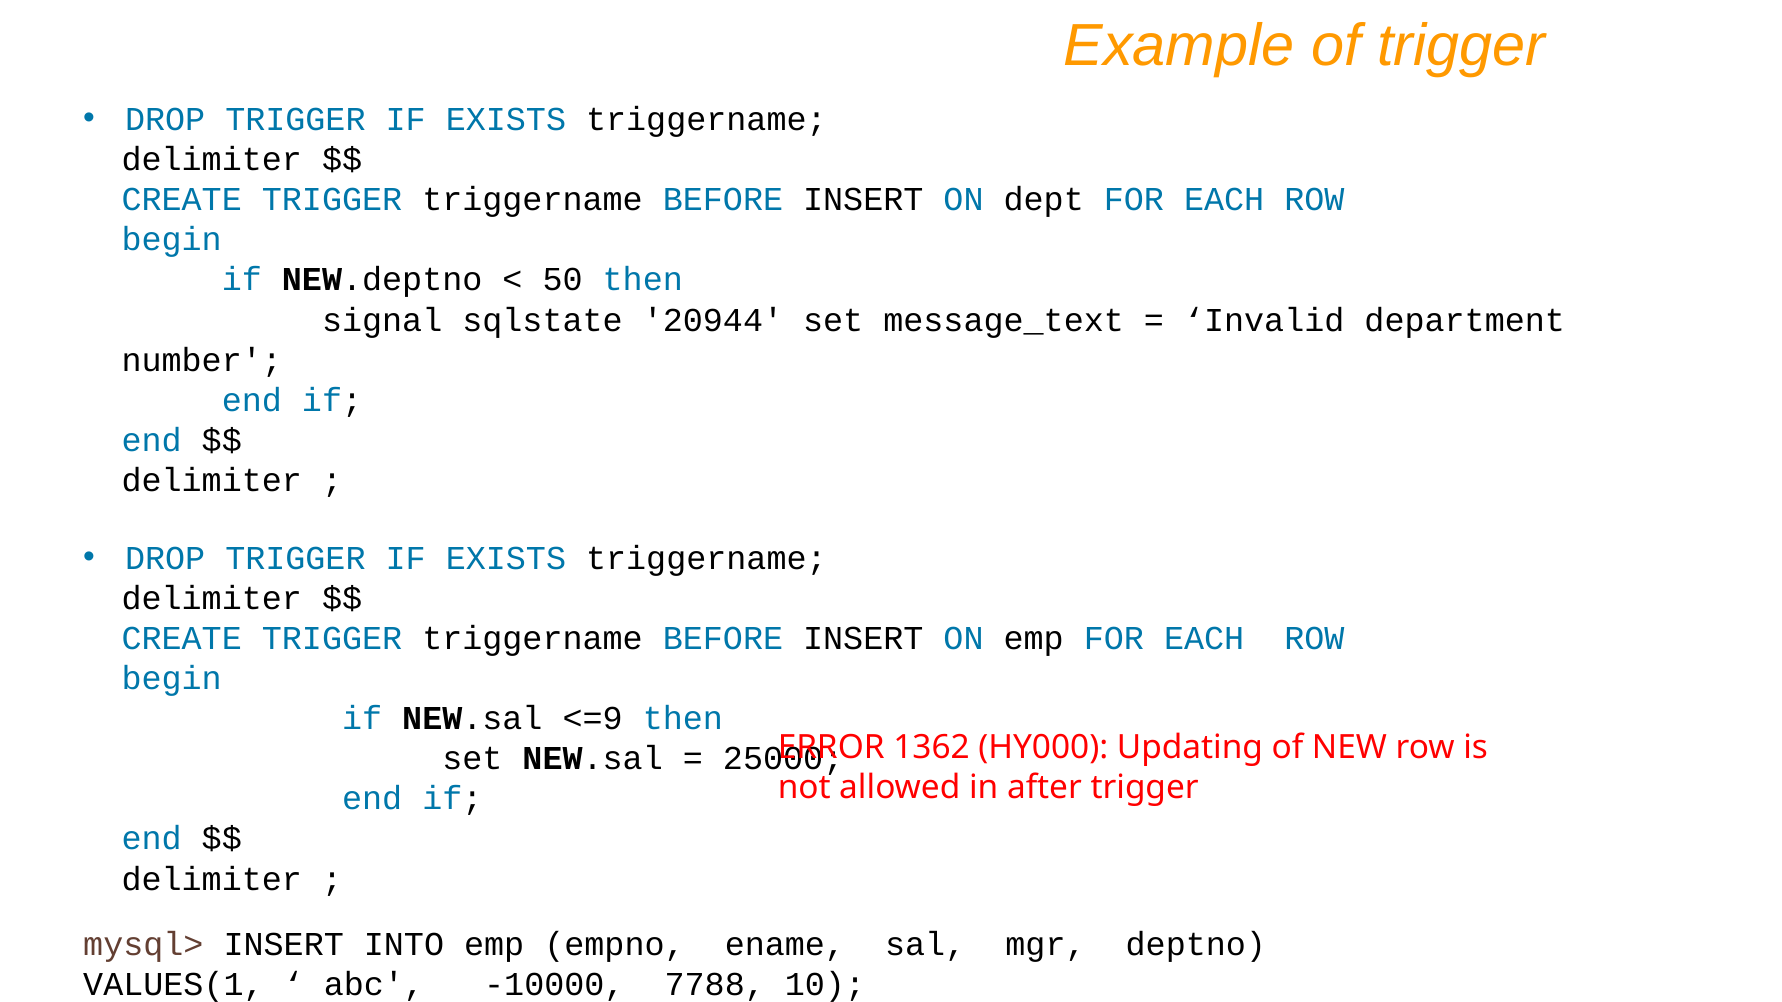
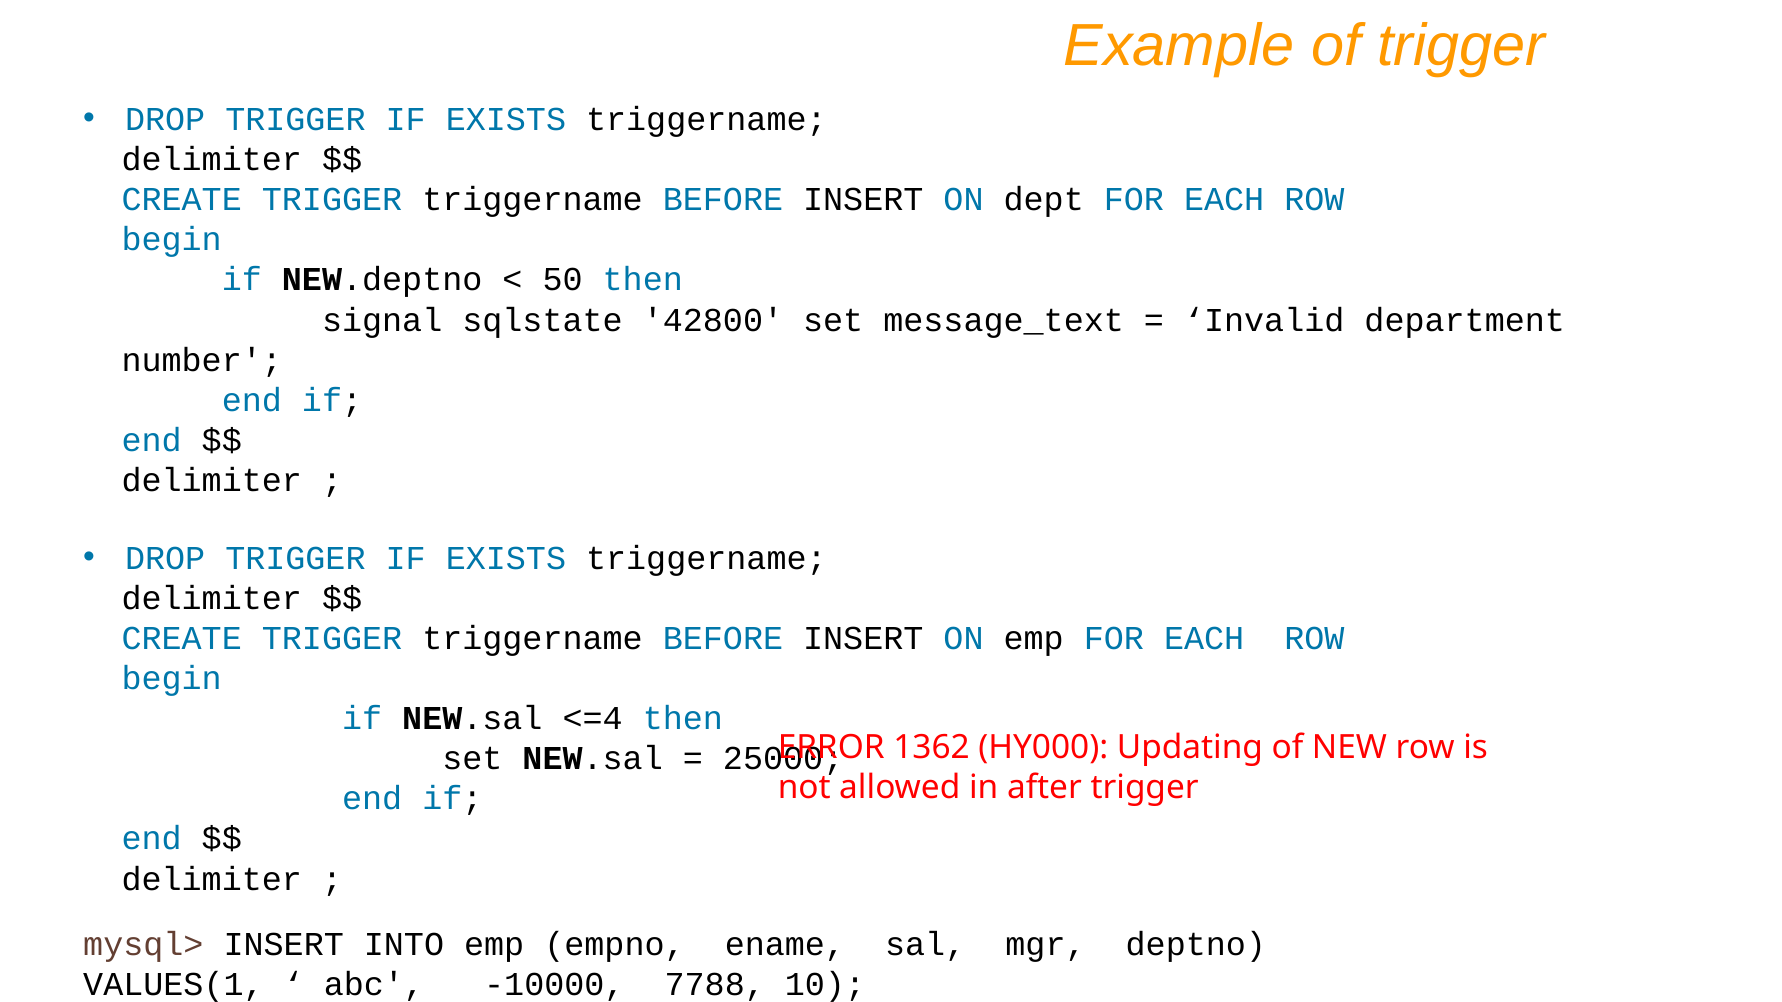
20944: 20944 -> 42800
<=9: <=9 -> <=4
